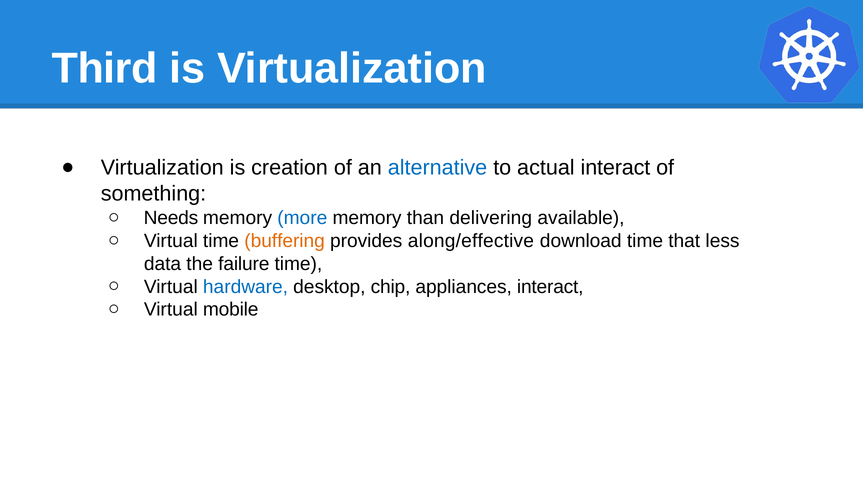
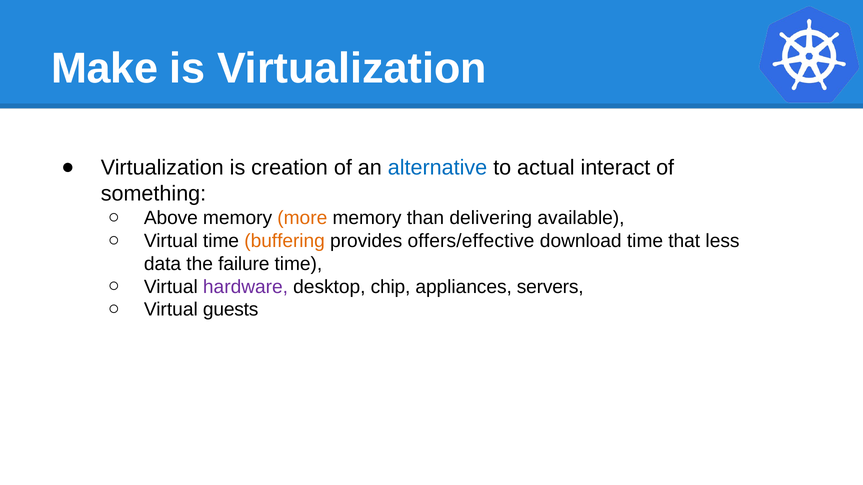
Third: Third -> Make
Needs: Needs -> Above
more colour: blue -> orange
along/effective: along/effective -> offers/effective
hardware colour: blue -> purple
appliances interact: interact -> servers
mobile: mobile -> guests
